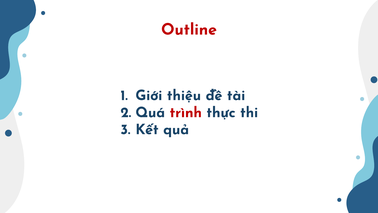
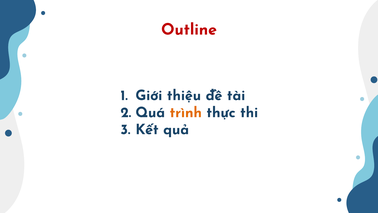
trình colour: red -> orange
